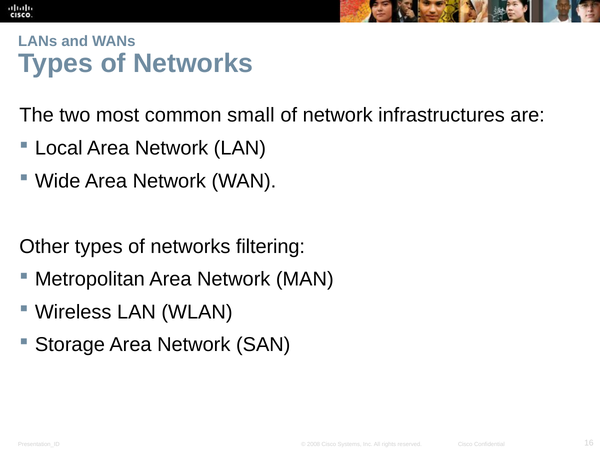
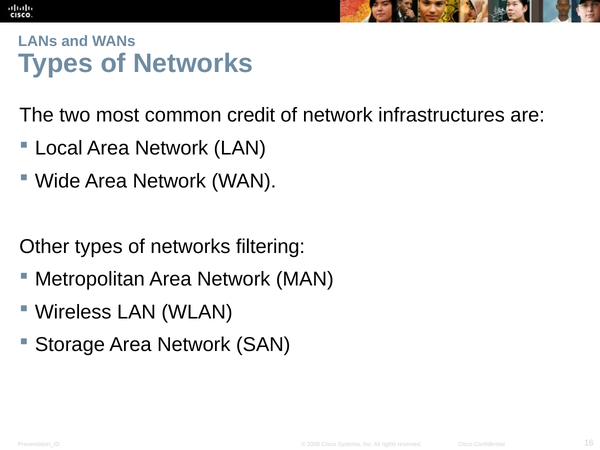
small: small -> credit
